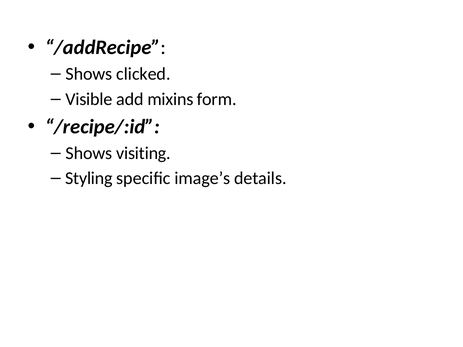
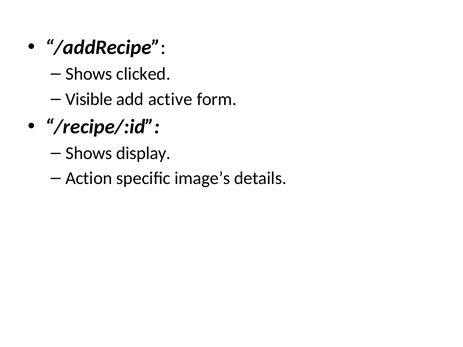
mixins: mixins -> active
visiting: visiting -> display
Styling: Styling -> Action
